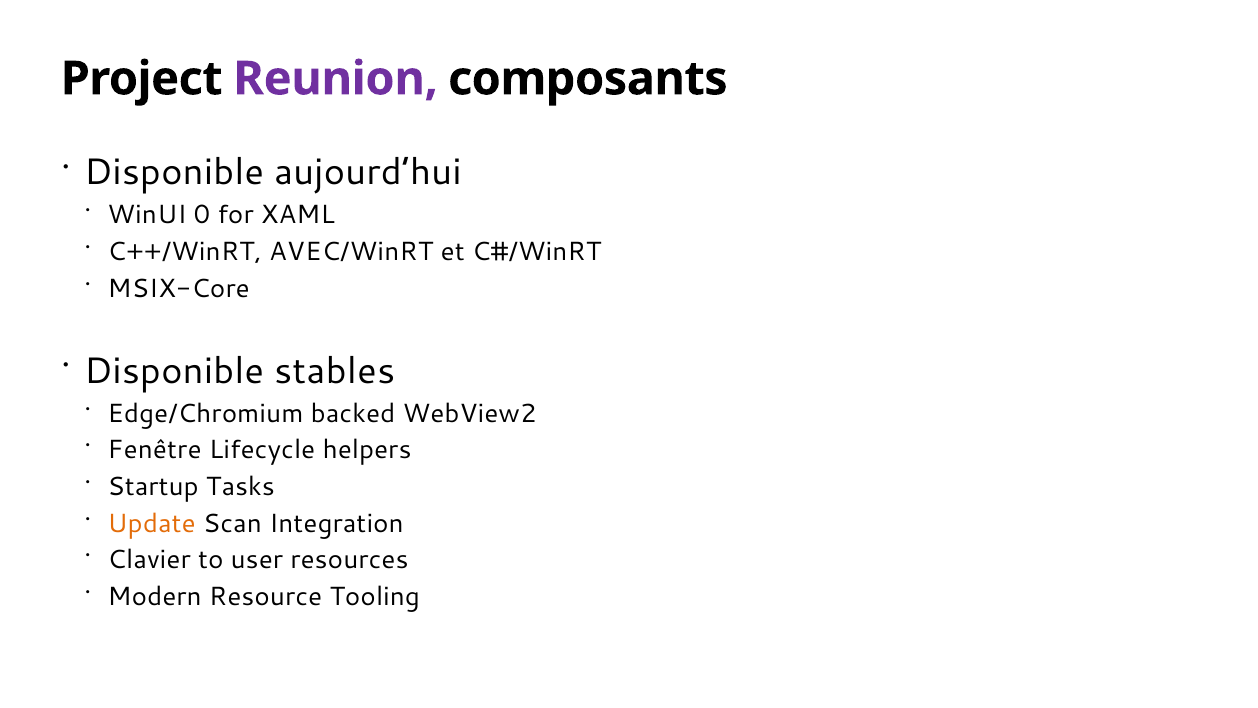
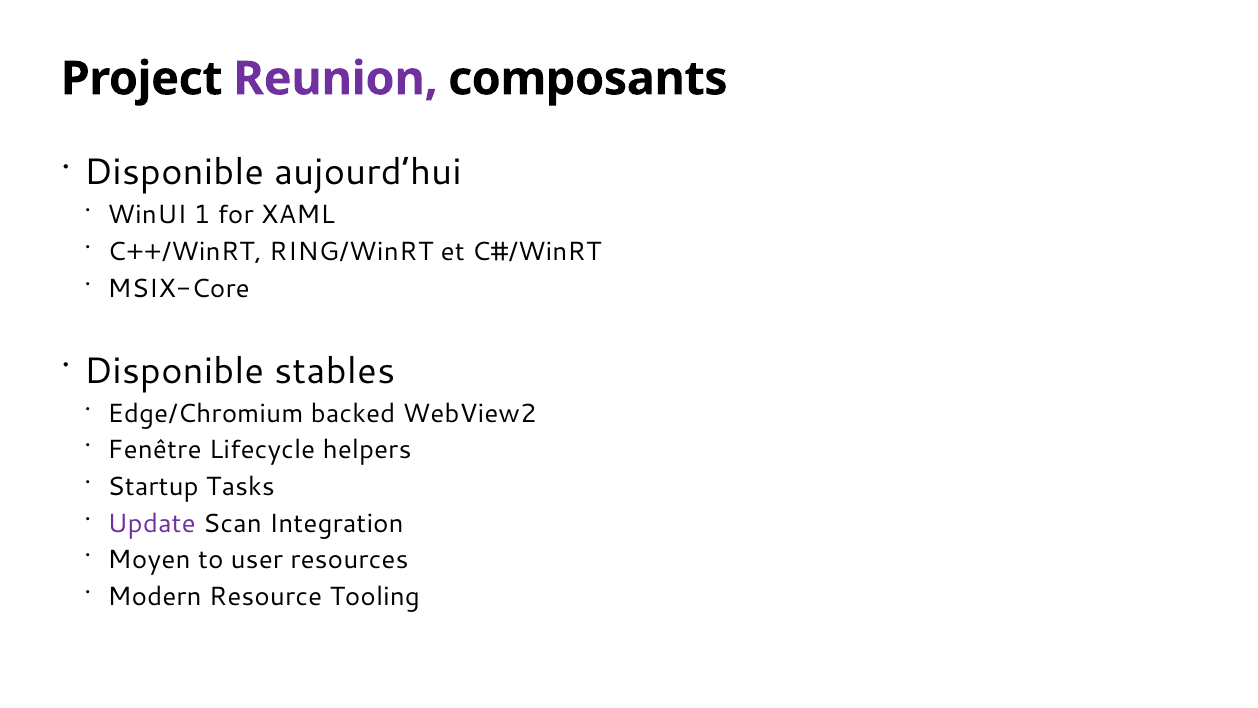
0: 0 -> 1
AVEC/WinRT: AVEC/WinRT -> RING/WinRT
Update colour: orange -> purple
Clavier: Clavier -> Moyen
